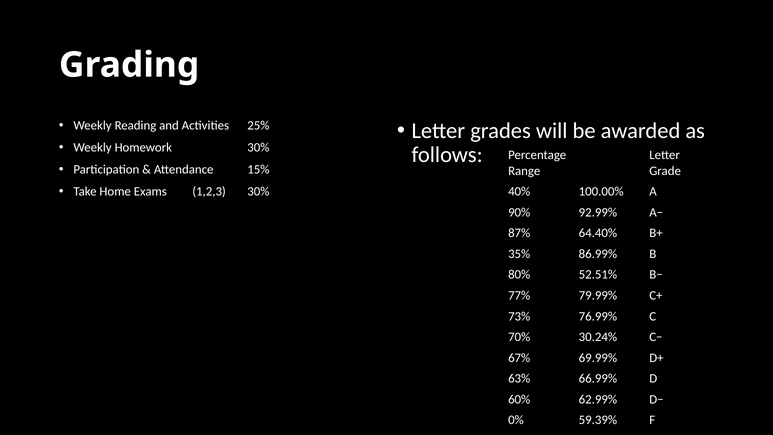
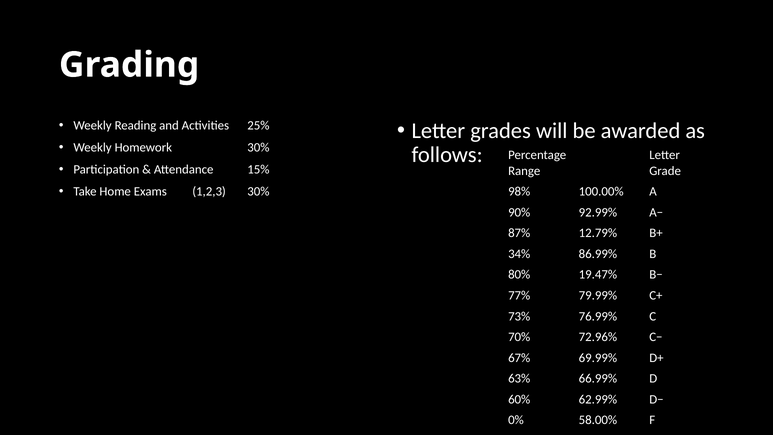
40%: 40% -> 98%
64.40%: 64.40% -> 12.79%
35%: 35% -> 34%
52.51%: 52.51% -> 19.47%
30.24%: 30.24% -> 72.96%
59.39%: 59.39% -> 58.00%
